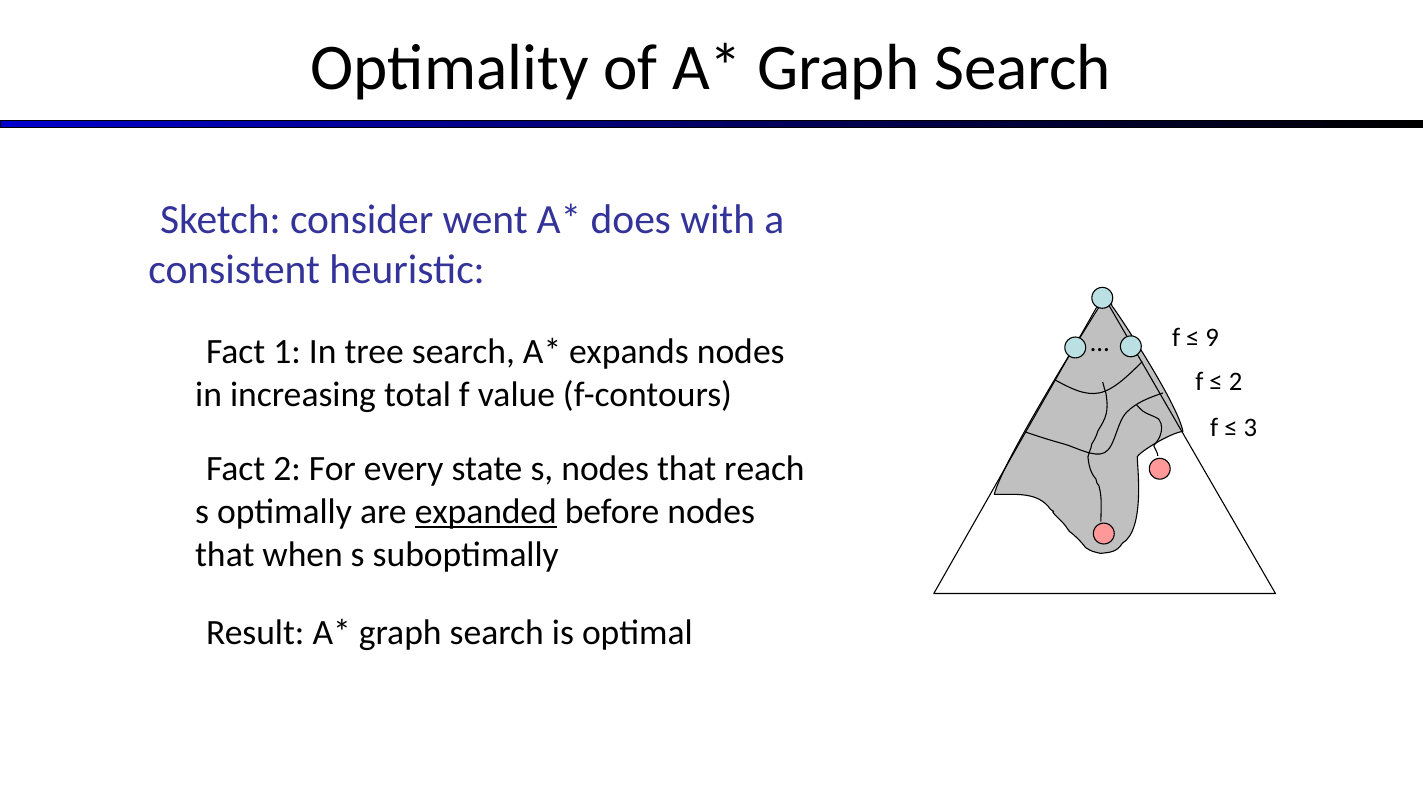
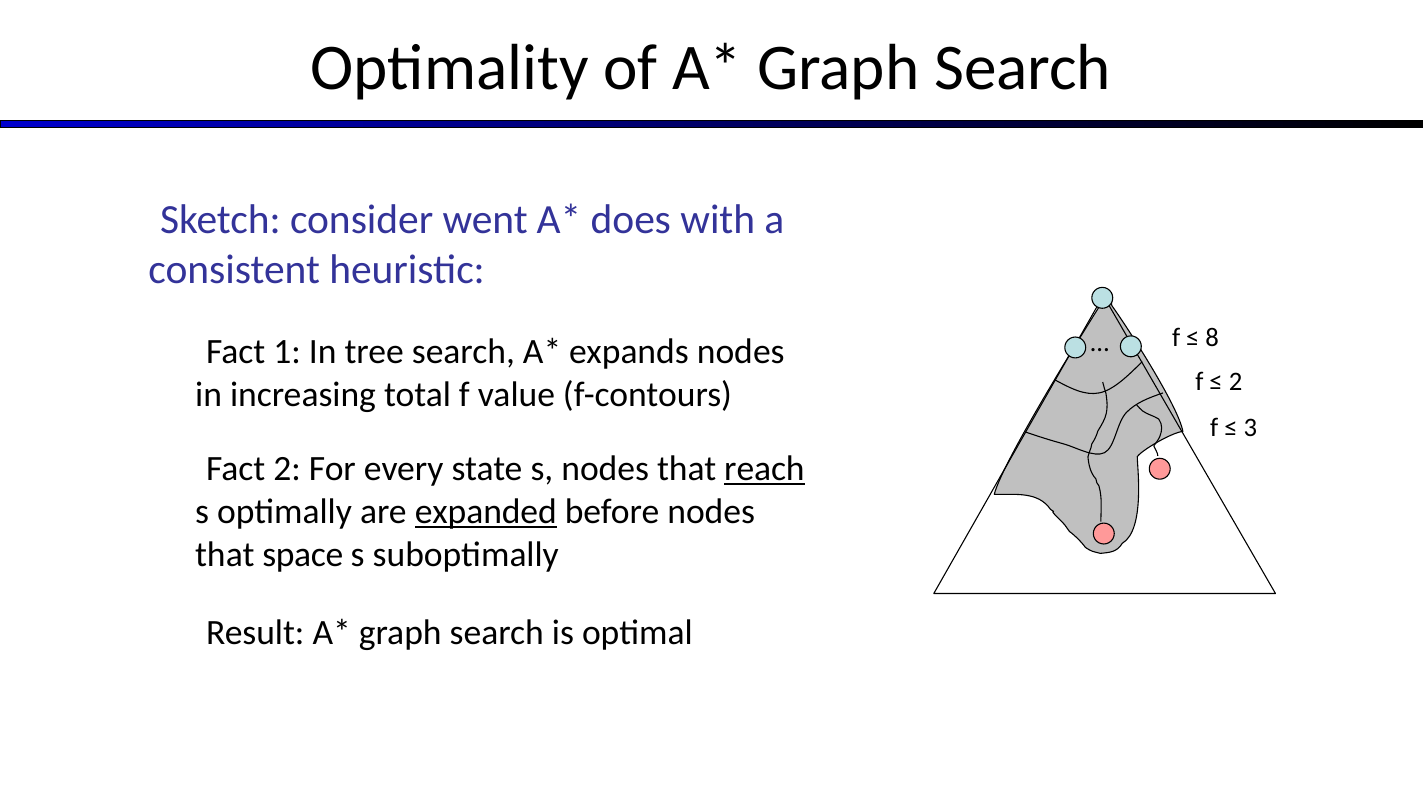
9: 9 -> 8
reach underline: none -> present
when: when -> space
